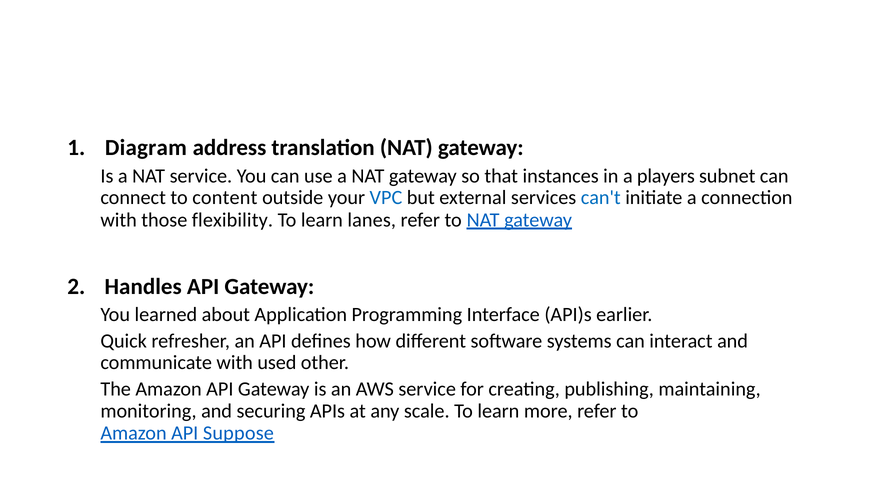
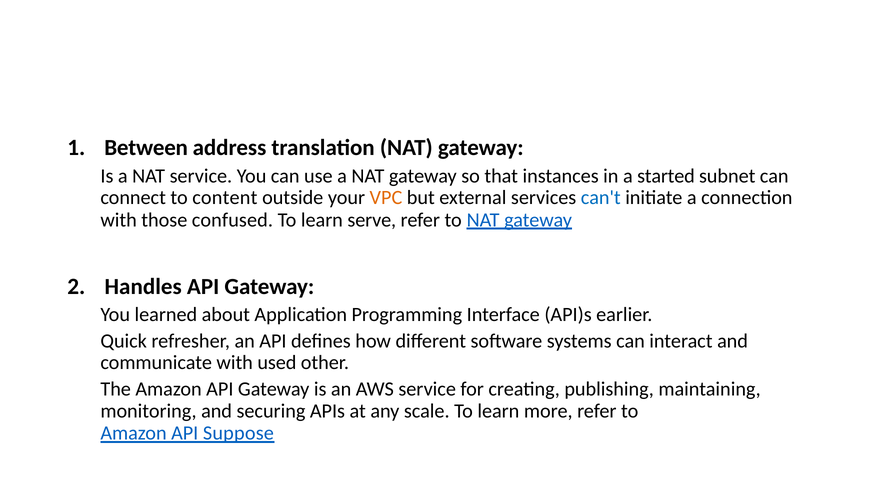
Diagram: Diagram -> Between
players: players -> started
VPC colour: blue -> orange
flexibility: flexibility -> confused
lanes: lanes -> serve
